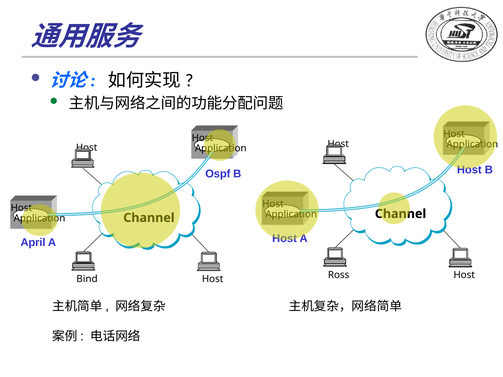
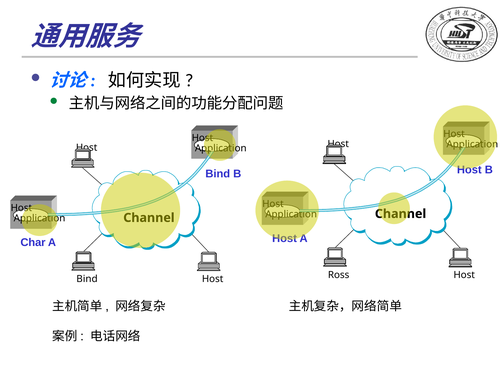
Ospf at (218, 174): Ospf -> Bind
April: April -> Char
